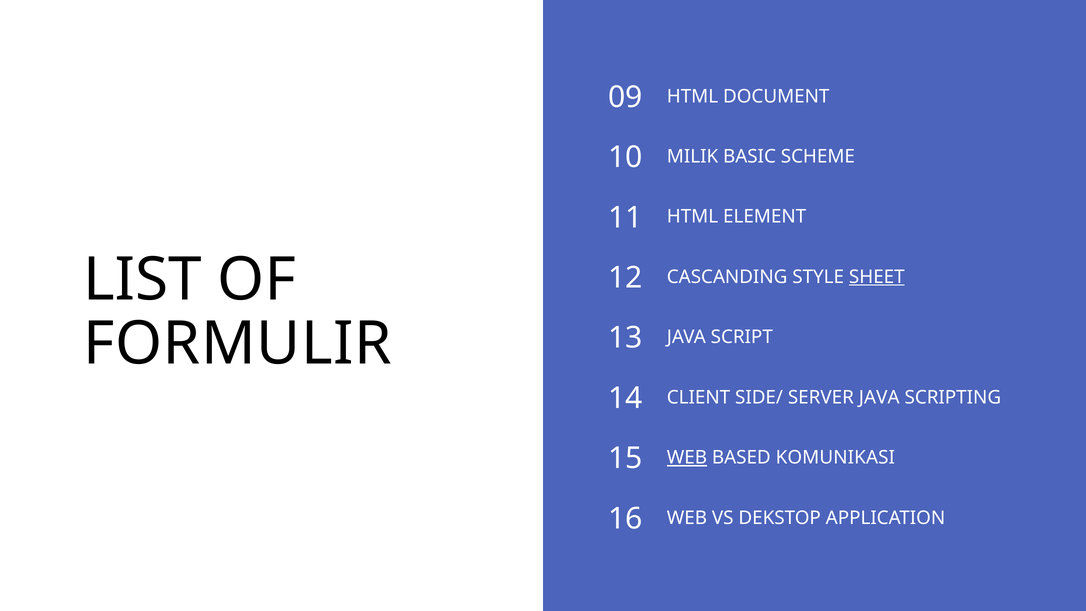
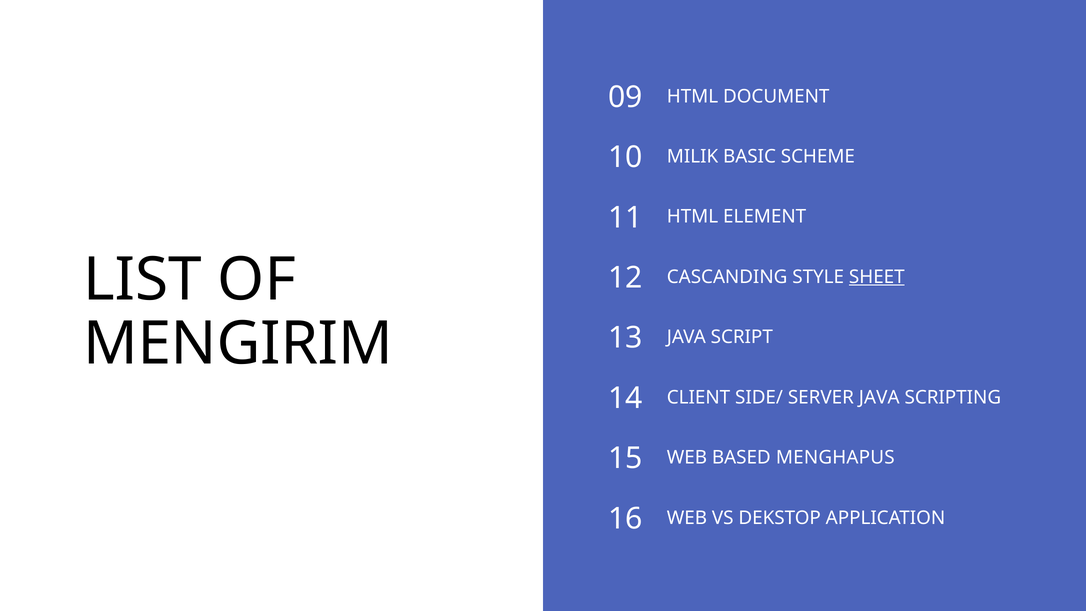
FORMULIR: FORMULIR -> MENGIRIM
WEB at (687, 458) underline: present -> none
KOMUNIKASI: KOMUNIKASI -> MENGHAPUS
